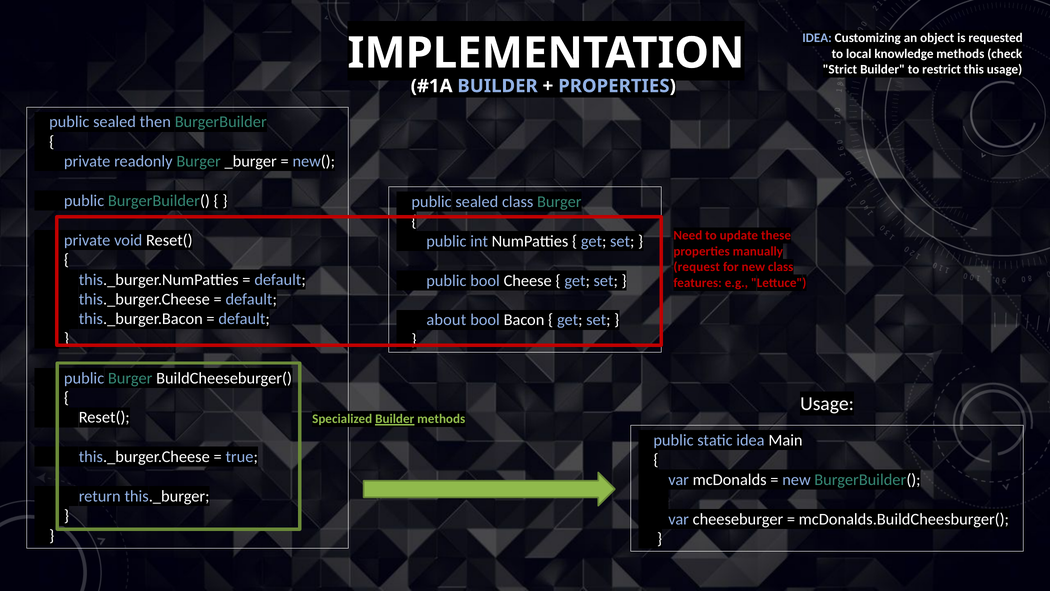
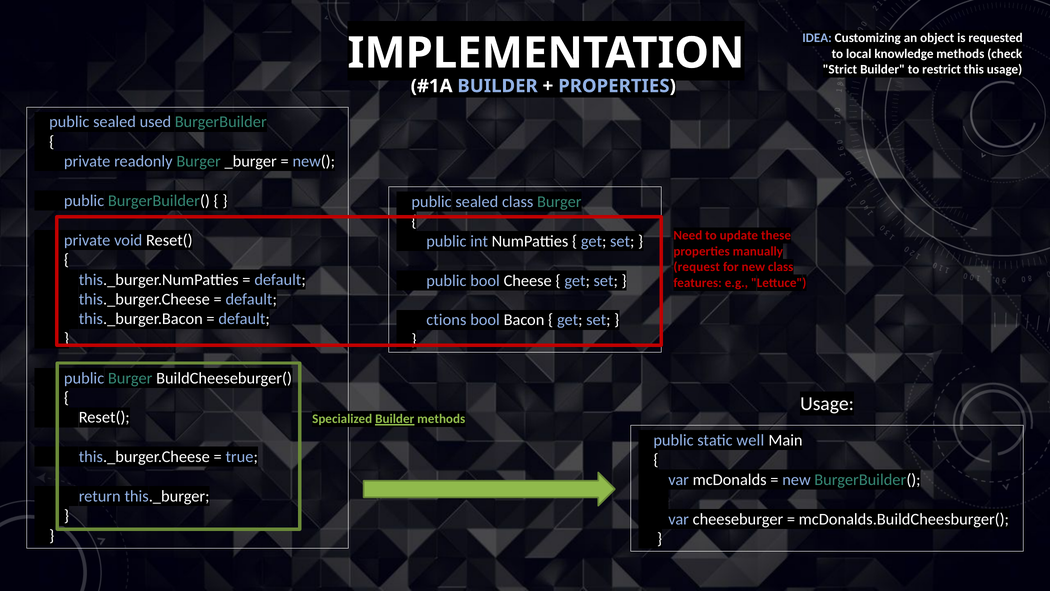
then: then -> used
about: about -> ctions
static idea: idea -> well
